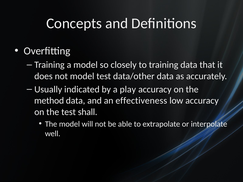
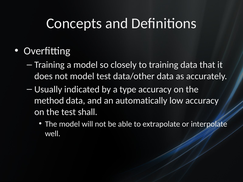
play: play -> type
effectiveness: effectiveness -> automatically
